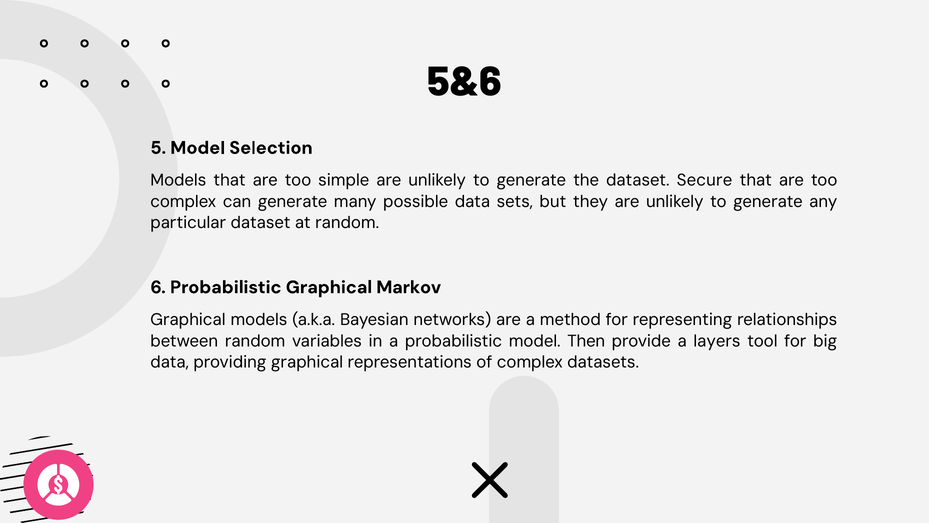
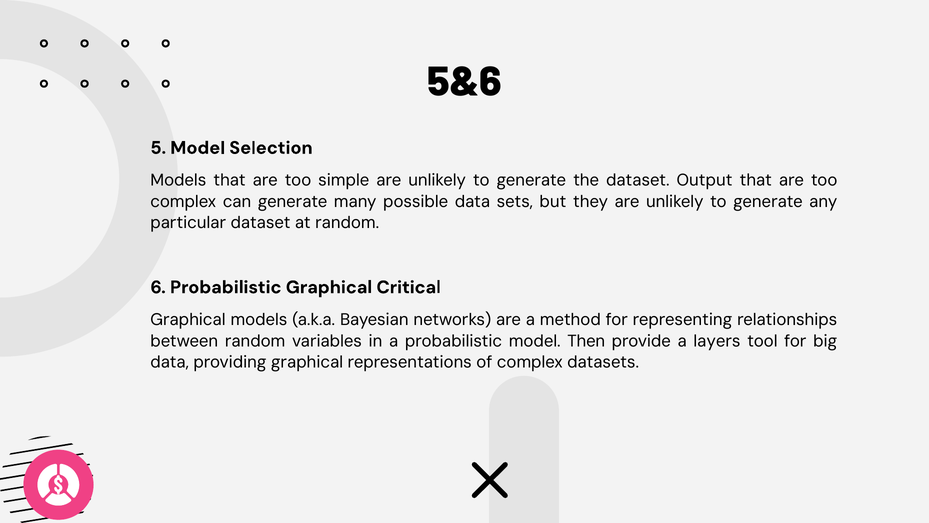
Secure: Secure -> Output
Markov: Markov -> Critical
